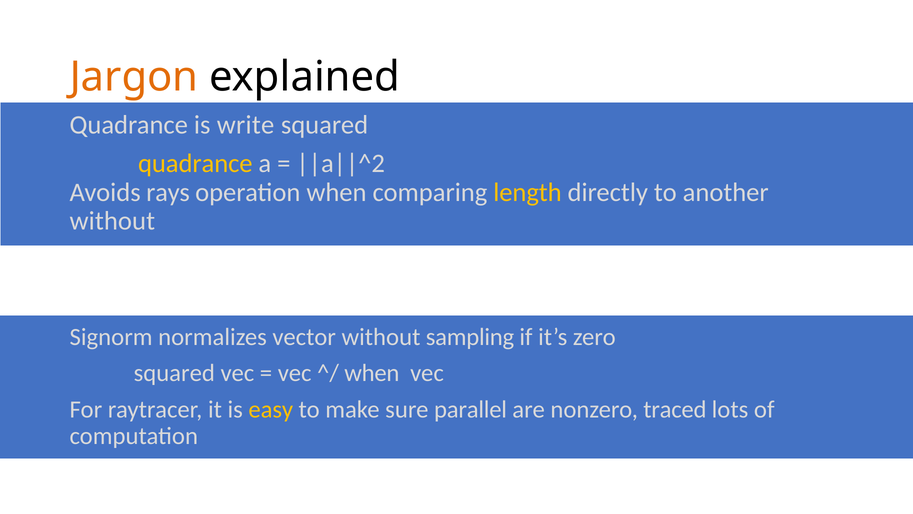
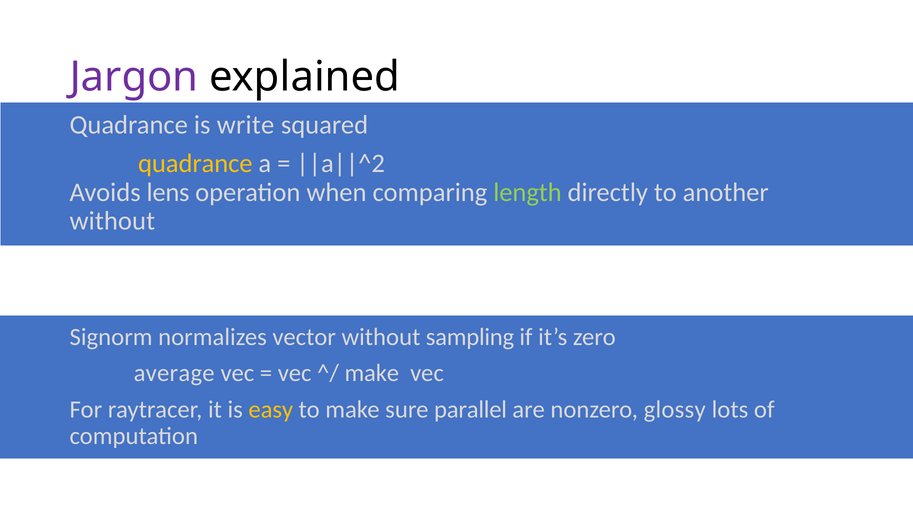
Jargon colour: orange -> purple
rays: rays -> lens
length colour: yellow -> light green
squared at (174, 373): squared -> average
when at (372, 373): when -> make
traced: traced -> glossy
